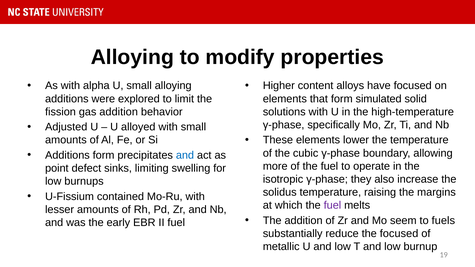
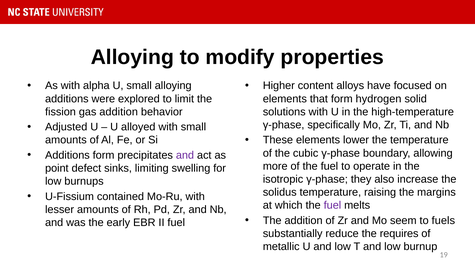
simulated: simulated -> hydrogen
and at (185, 155) colour: blue -> purple
the focused: focused -> requires
